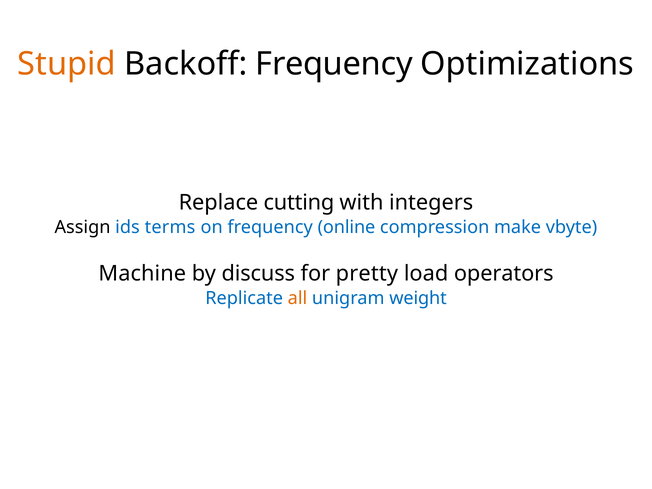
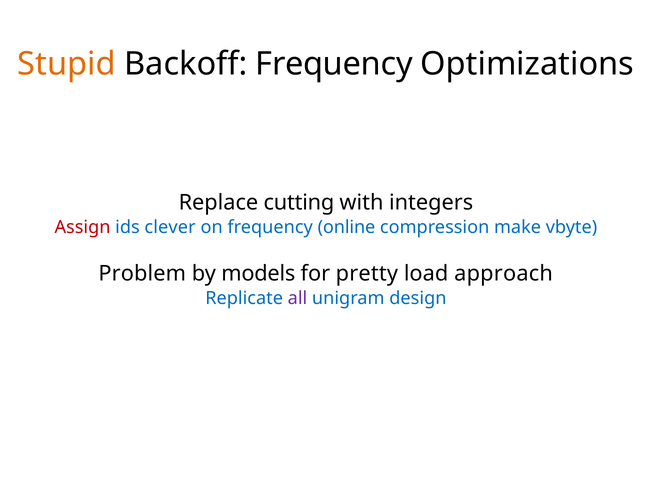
Assign colour: black -> red
terms: terms -> clever
Machine: Machine -> Problem
discuss: discuss -> models
operators: operators -> approach
all colour: orange -> purple
weight: weight -> design
